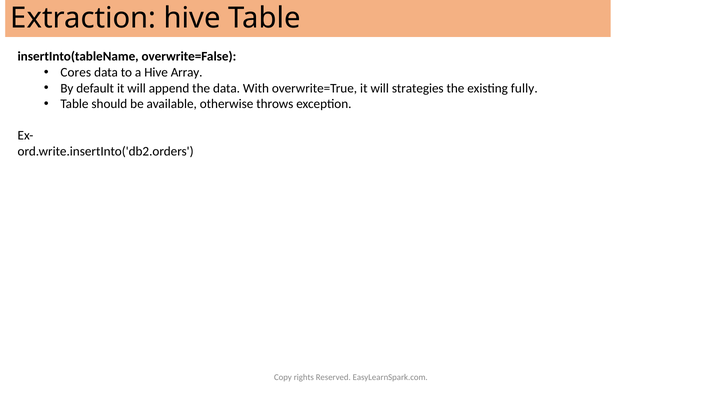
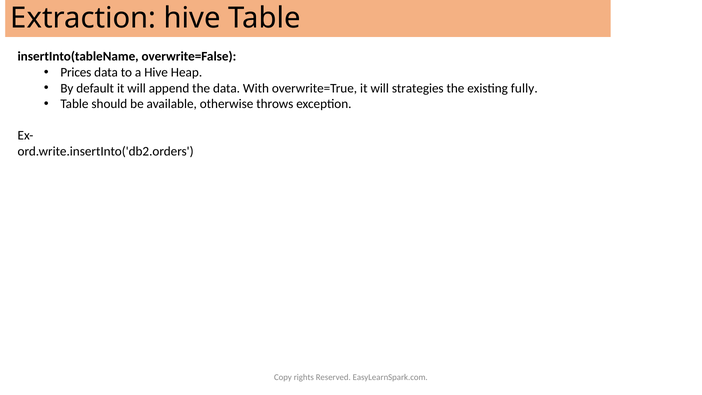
Cores: Cores -> Prices
Array: Array -> Heap
